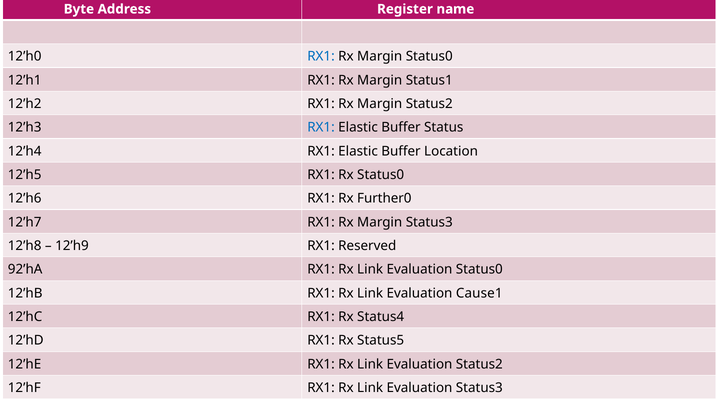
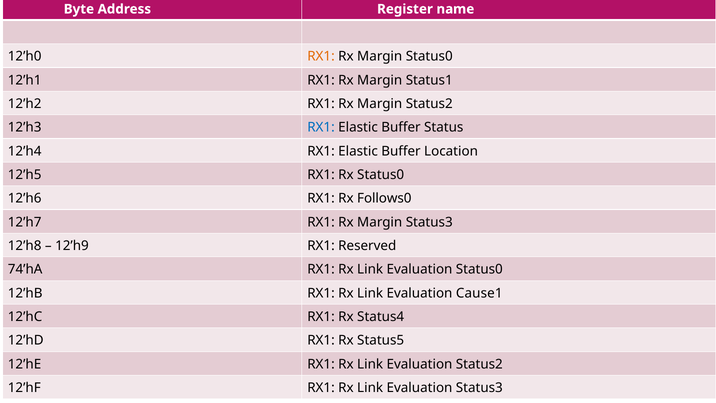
RX1 at (321, 56) colour: blue -> orange
Further0: Further0 -> Follows0
92’hA: 92’hA -> 74’hA
